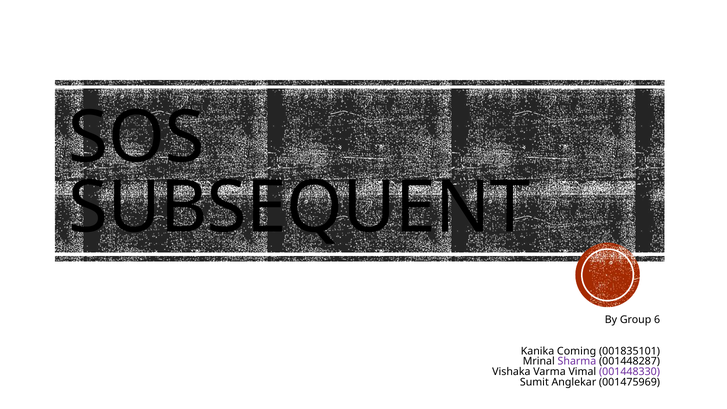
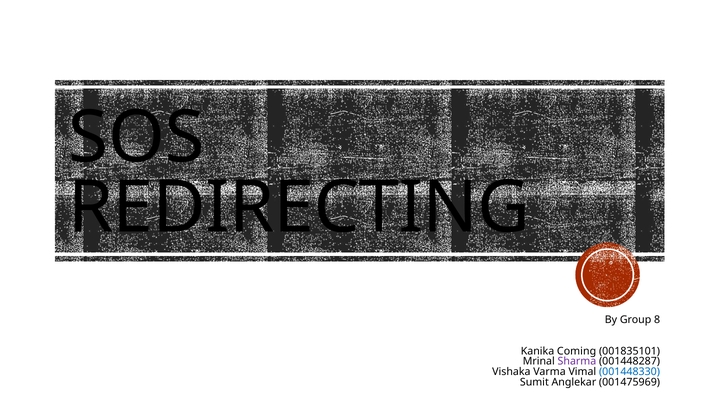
SUBSEQUENT: SUBSEQUENT -> REDIRECTING
6: 6 -> 8
001448330 colour: purple -> blue
